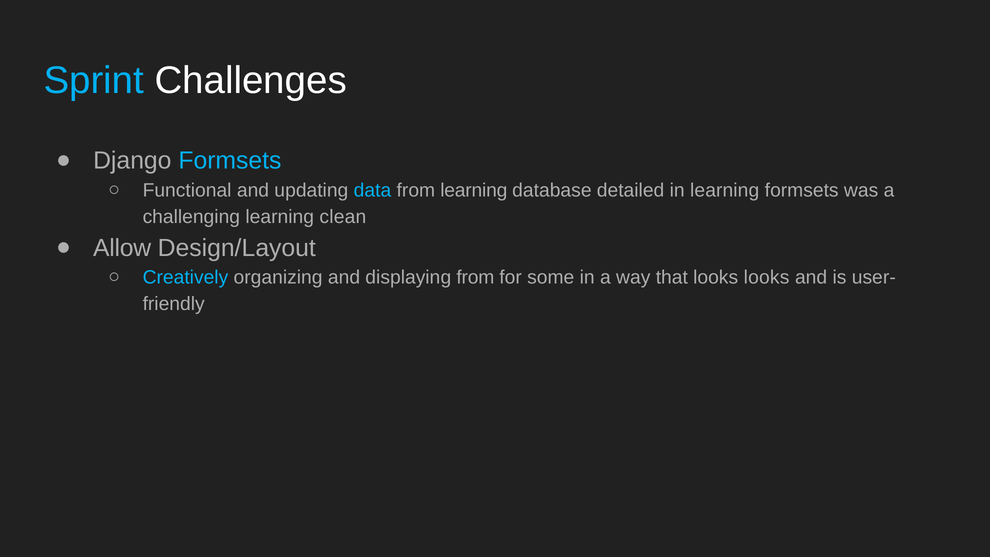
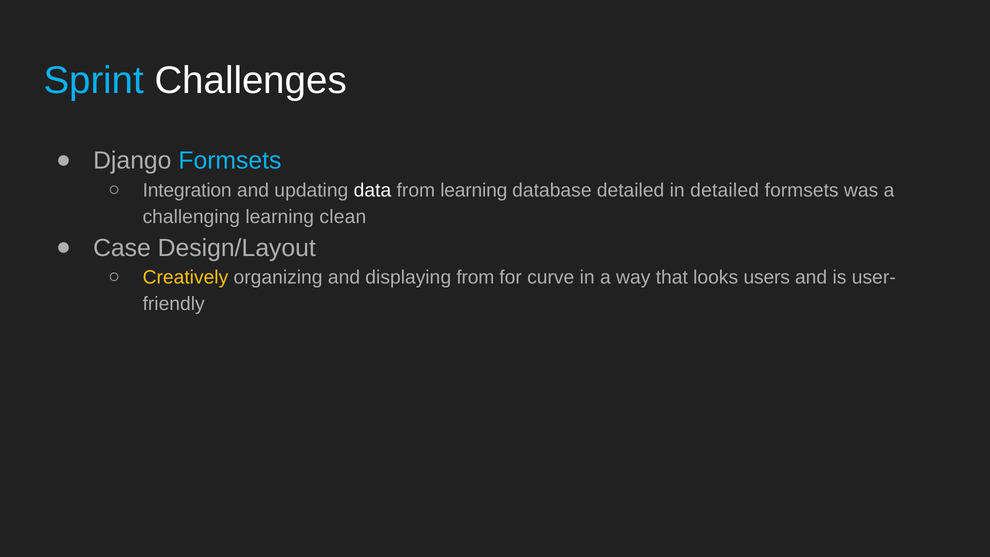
Functional: Functional -> Integration
data colour: light blue -> white
in learning: learning -> detailed
Allow: Allow -> Case
Creatively colour: light blue -> yellow
some: some -> curve
looks looks: looks -> users
